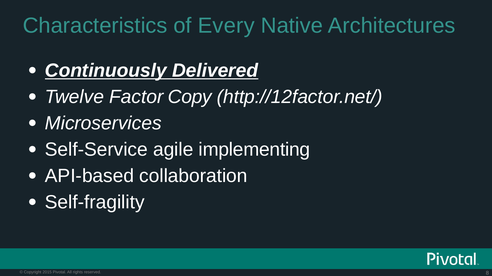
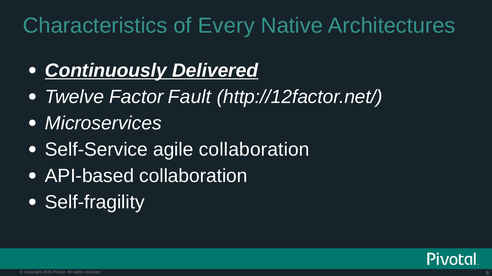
Copy: Copy -> Fault
agile implementing: implementing -> collaboration
